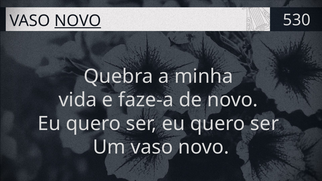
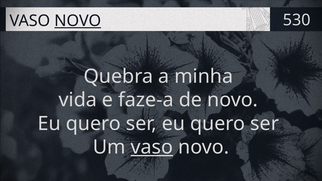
vaso at (152, 147) underline: none -> present
